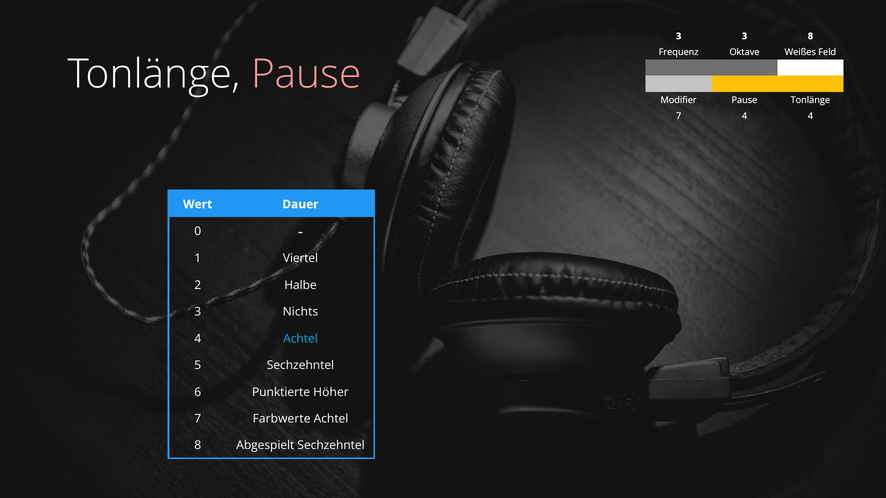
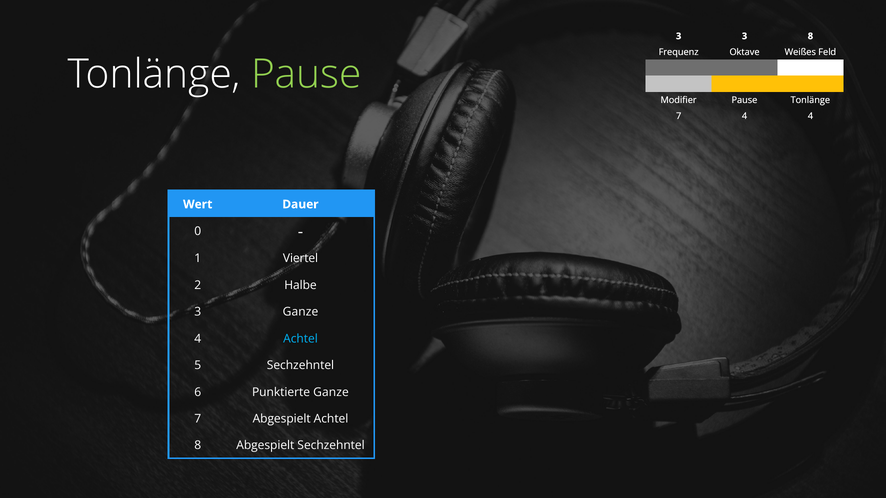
Pause at (306, 74) colour: pink -> light green
3 Nichts: Nichts -> Ganze
Punktierte Höher: Höher -> Ganze
7 Farbwerte: Farbwerte -> Abgespielt
